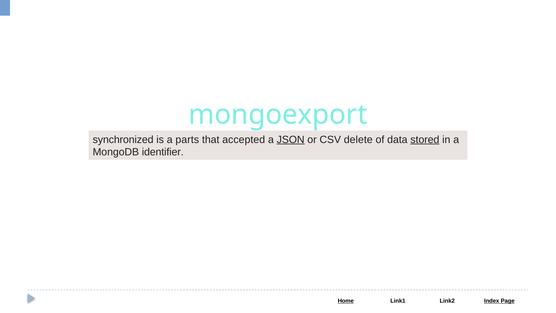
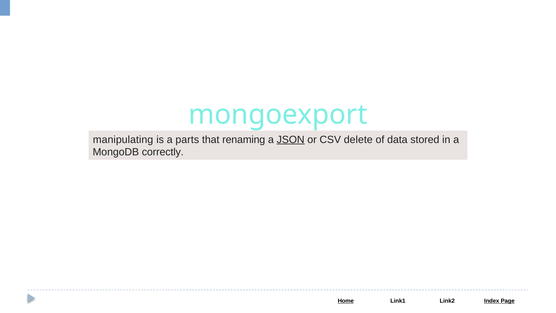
synchronized: synchronized -> manipulating
accepted: accepted -> renaming
stored underline: present -> none
identifier: identifier -> correctly
